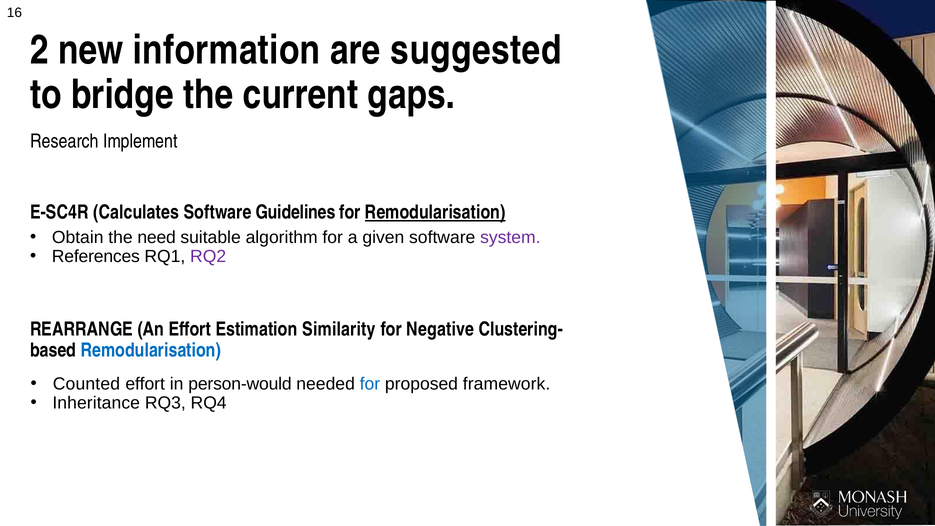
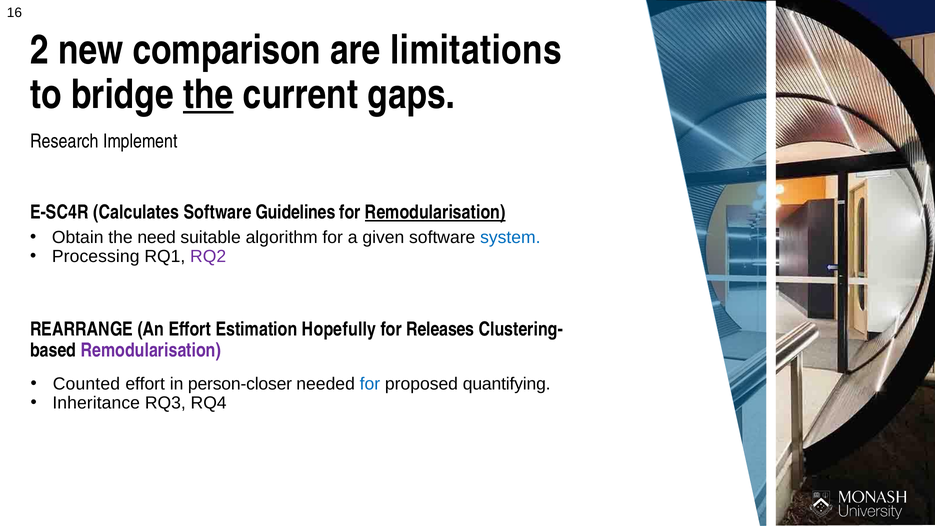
information: information -> comparison
suggested: suggested -> limitations
the at (208, 95) underline: none -> present
system colour: purple -> blue
References: References -> Processing
Similarity: Similarity -> Hopefully
Negative: Negative -> Releases
Remodularisation at (151, 350) colour: blue -> purple
person-would: person-would -> person-closer
framework: framework -> quantifying
